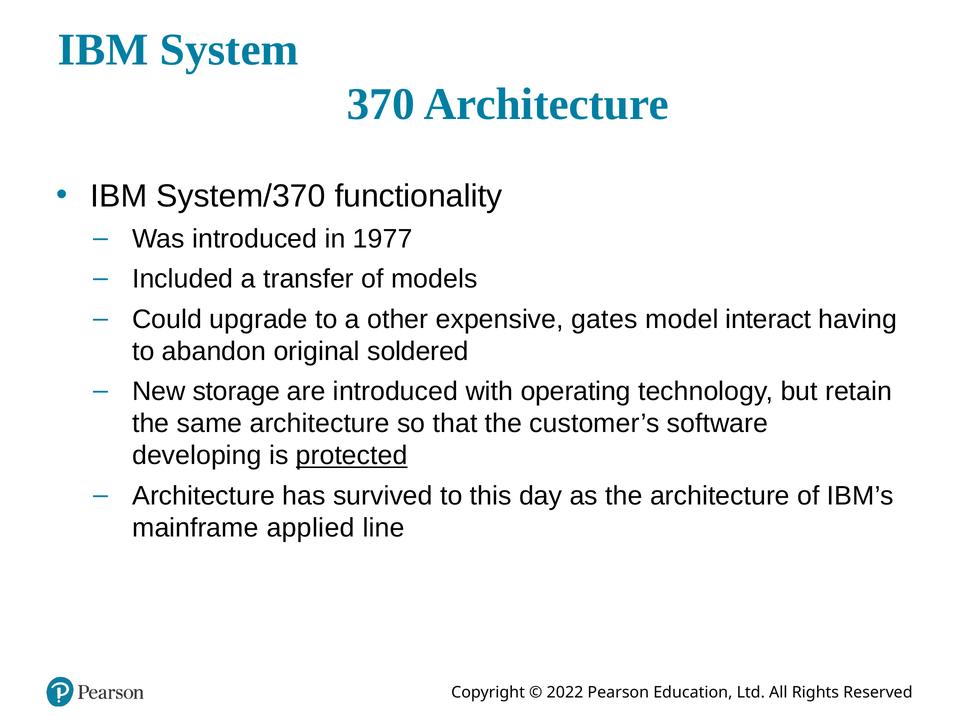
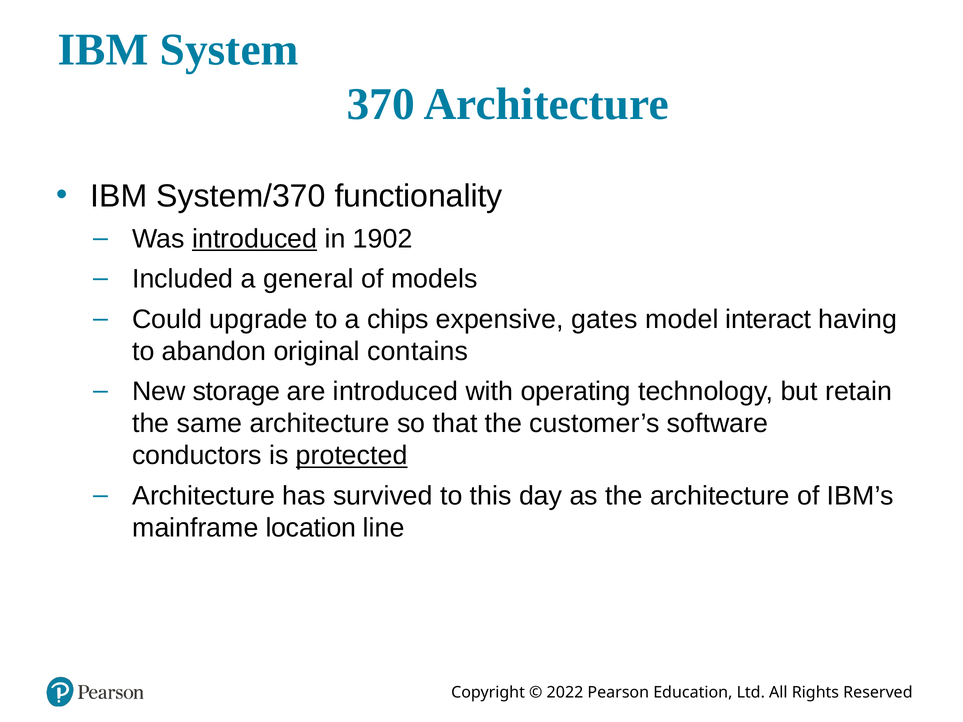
introduced at (255, 239) underline: none -> present
1977: 1977 -> 1902
transfer: transfer -> general
other: other -> chips
soldered: soldered -> contains
developing: developing -> conductors
applied: applied -> location
